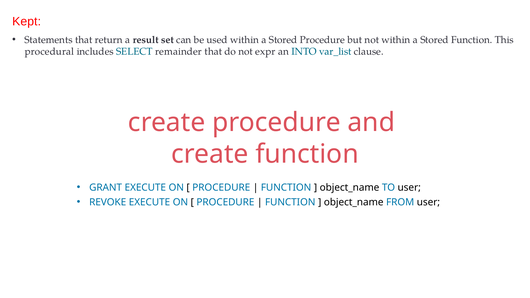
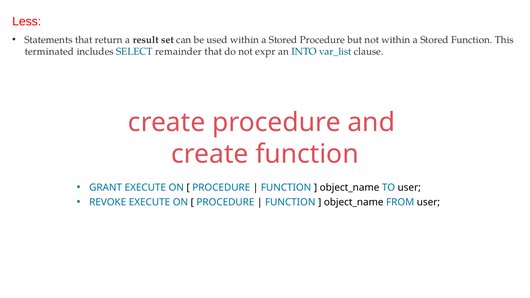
Kept: Kept -> Less
procedural: procedural -> terminated
